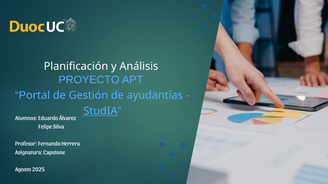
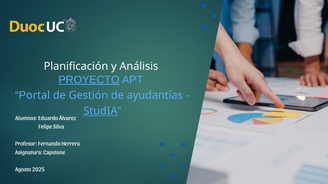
PROYECTO underline: none -> present
